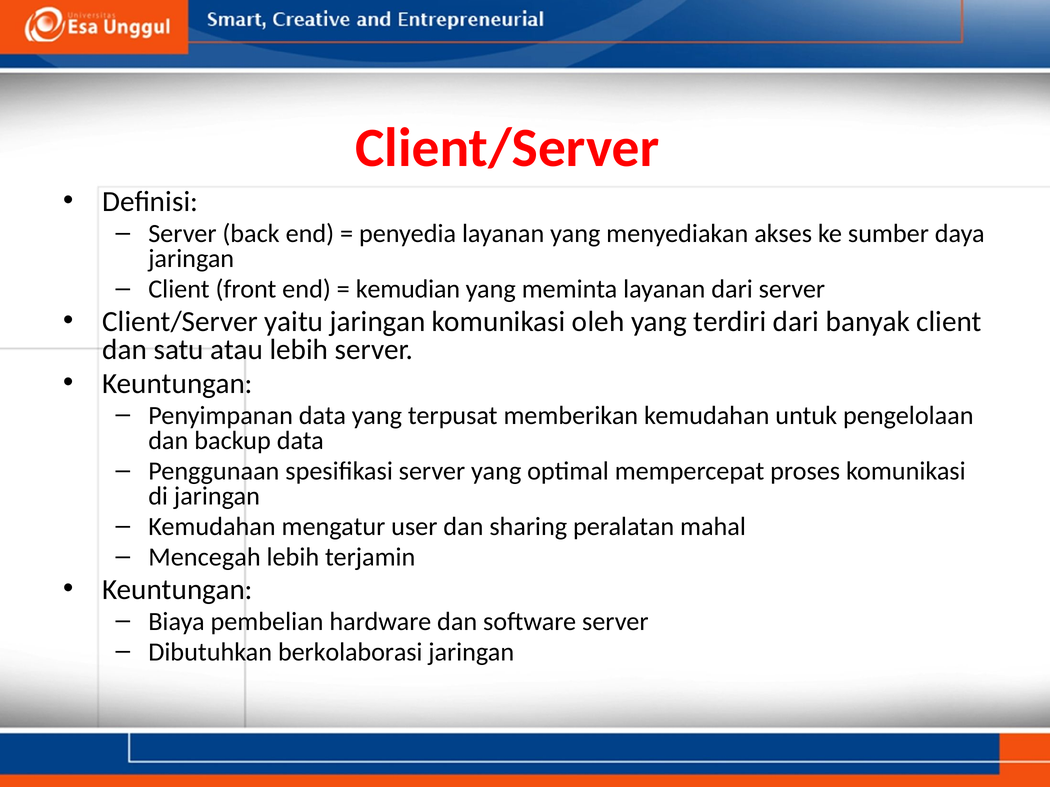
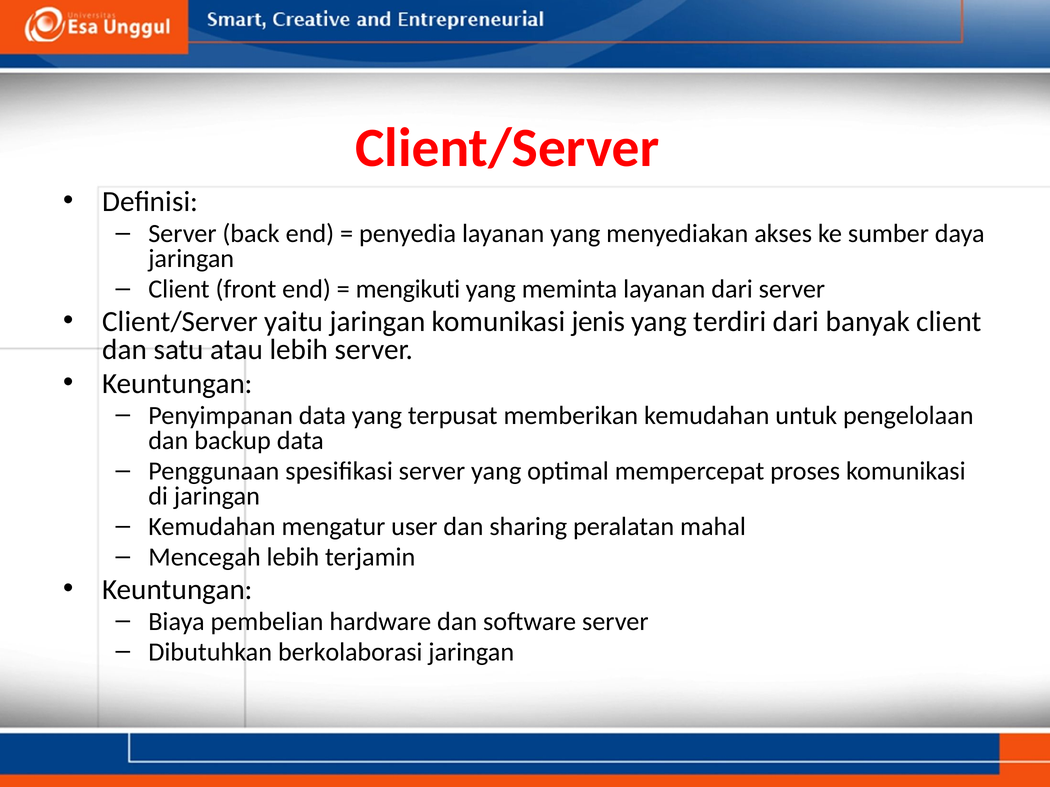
kemudian: kemudian -> mengikuti
oleh: oleh -> jenis
